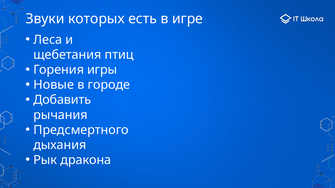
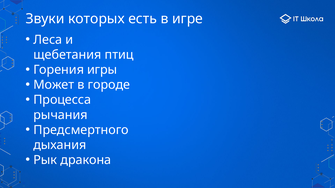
Новые: Новые -> Может
Добавить: Добавить -> Процесса
